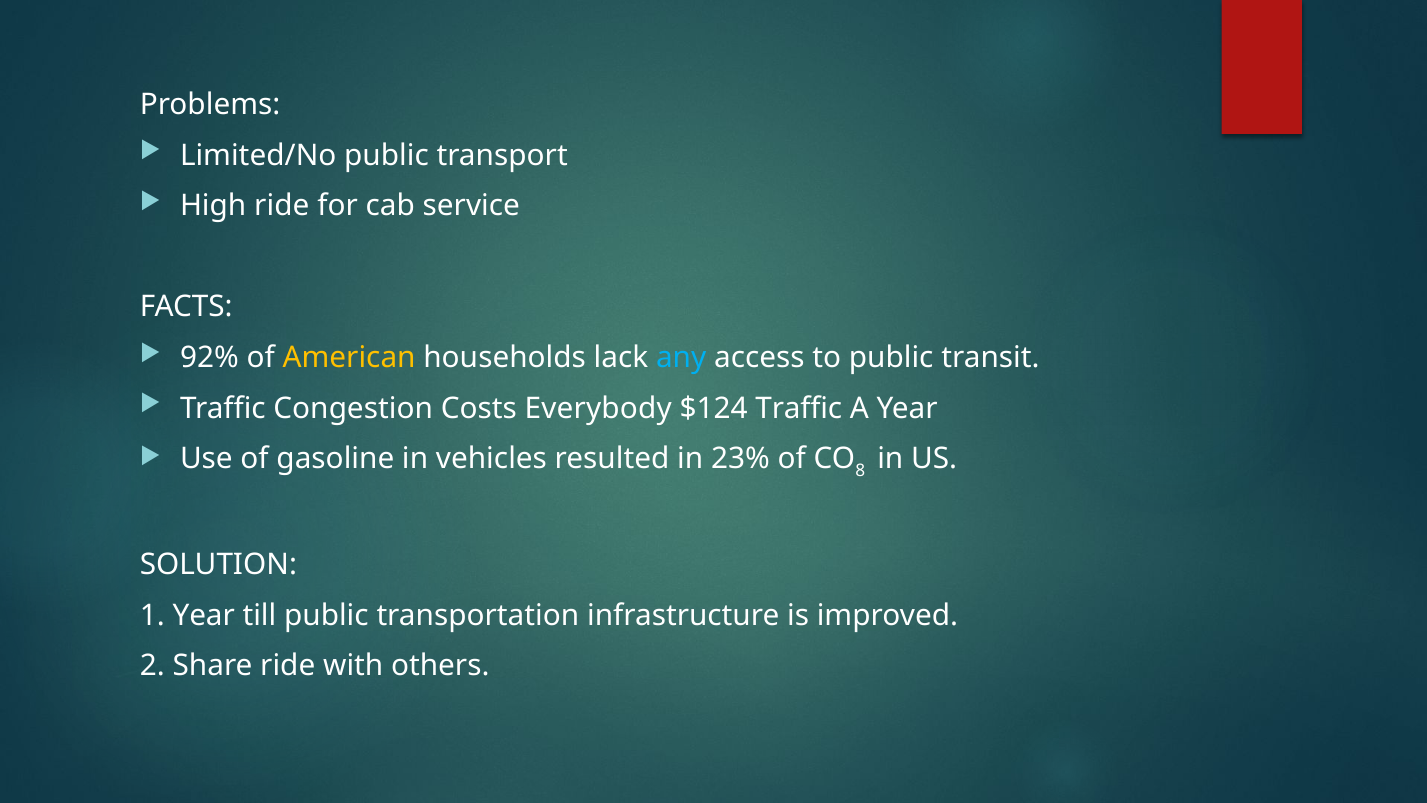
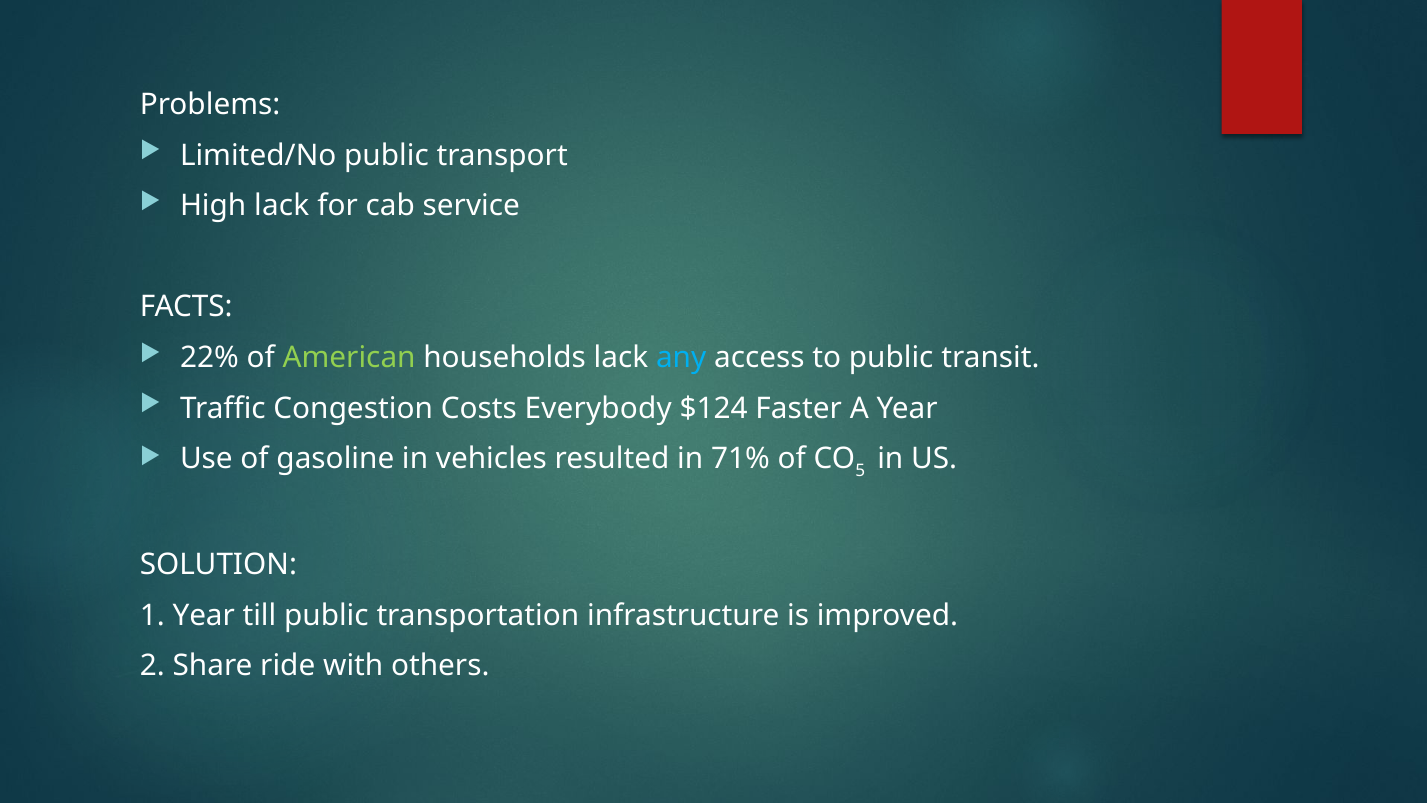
High ride: ride -> lack
92%: 92% -> 22%
American colour: yellow -> light green
$124 Traffic: Traffic -> Faster
23%: 23% -> 71%
8: 8 -> 5
